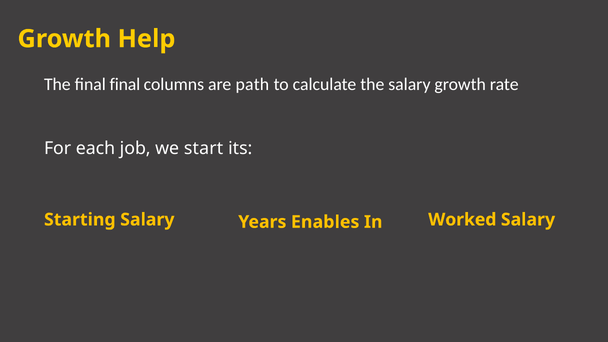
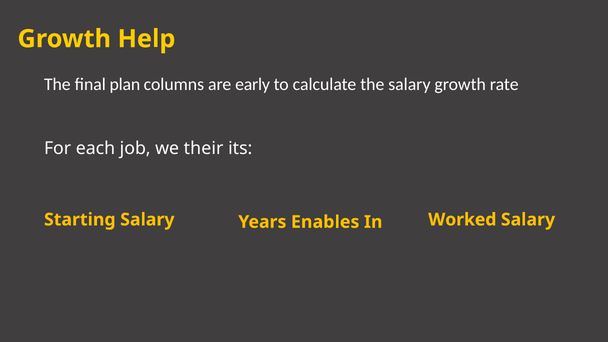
final final: final -> plan
path: path -> early
start: start -> their
